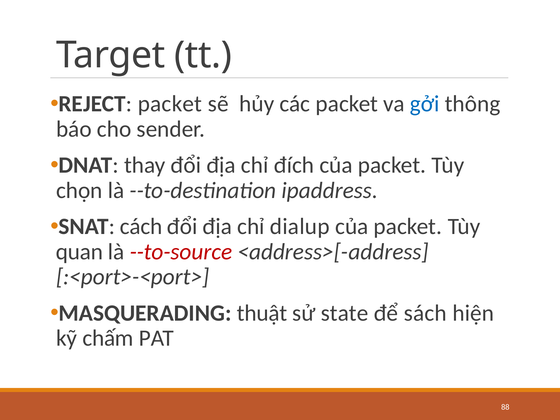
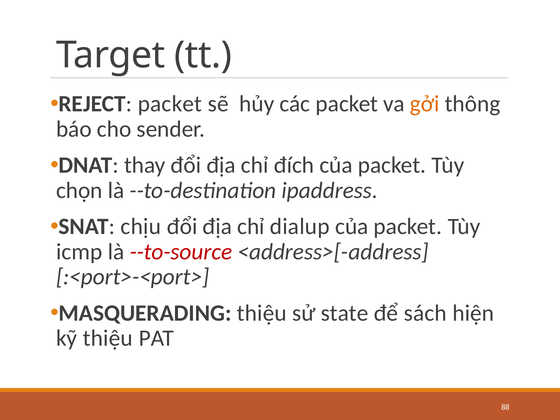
gởi colour: blue -> orange
cách: cách -> chịu
quan: quan -> icmp
MASQUERADING thuật: thuật -> thiệu
kỹ chấm: chấm -> thiệu
